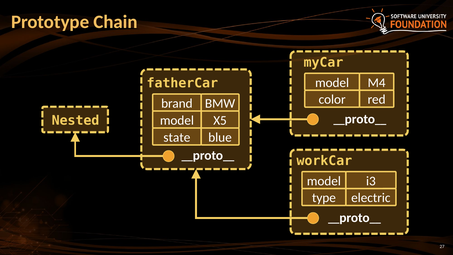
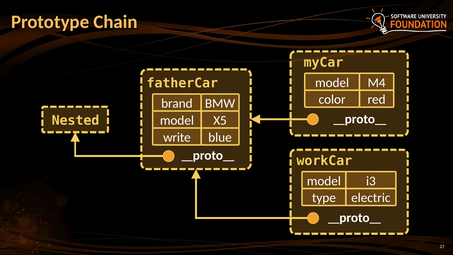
state: state -> write
